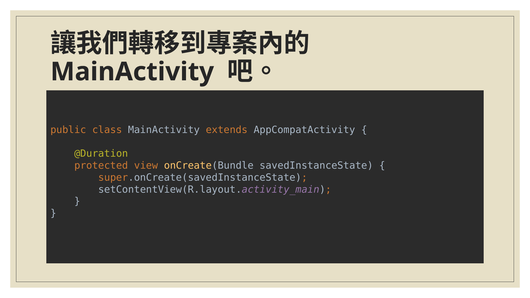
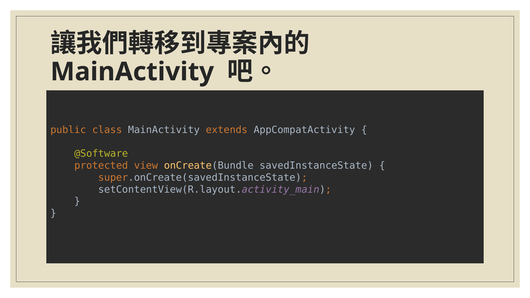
@Duration: @Duration -> @Software
